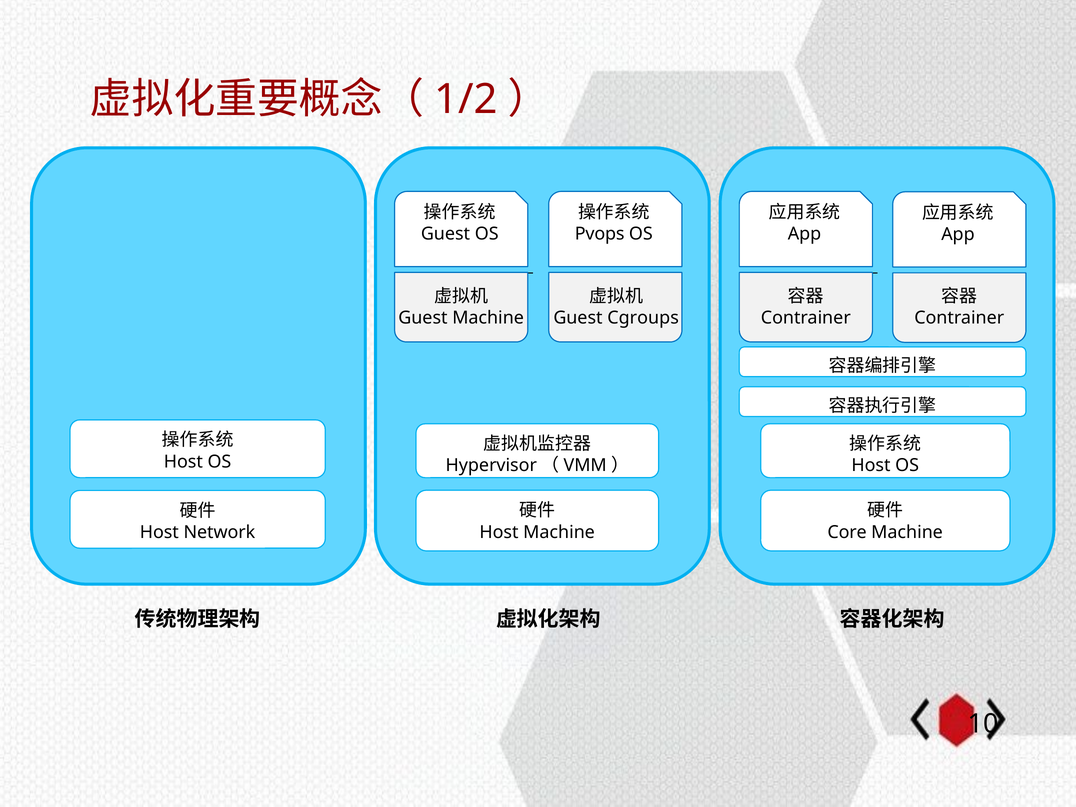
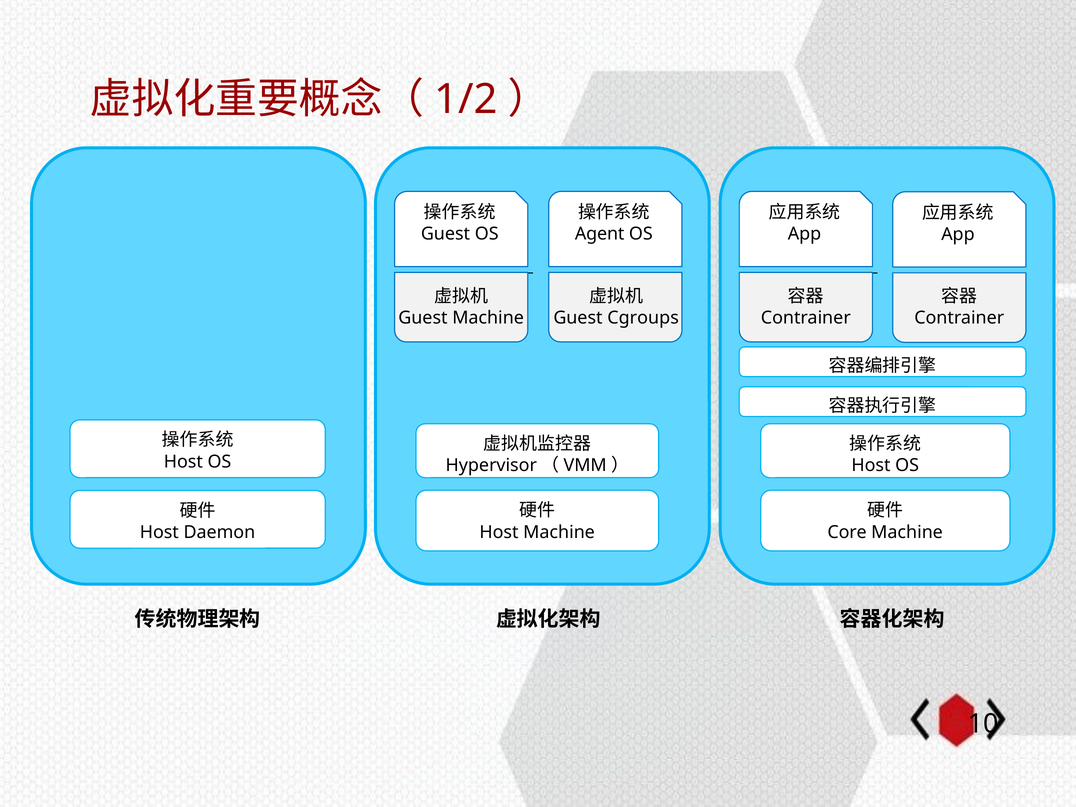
Pvops: Pvops -> Agent
Network: Network -> Daemon
